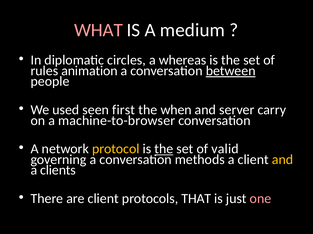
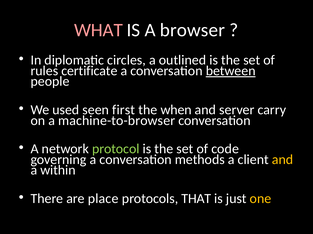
medium: medium -> browser
whereas: whereas -> outlined
animation: animation -> certificate
protocol colour: yellow -> light green
the at (164, 149) underline: present -> none
valid: valid -> code
clients: clients -> within
are client: client -> place
one colour: pink -> yellow
